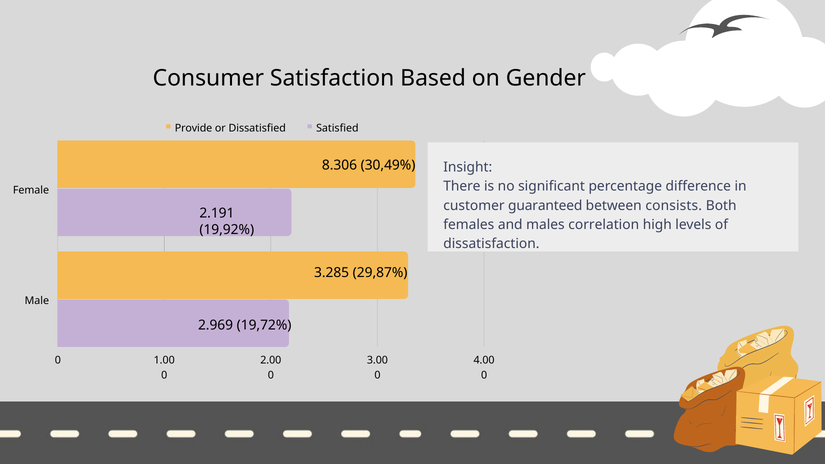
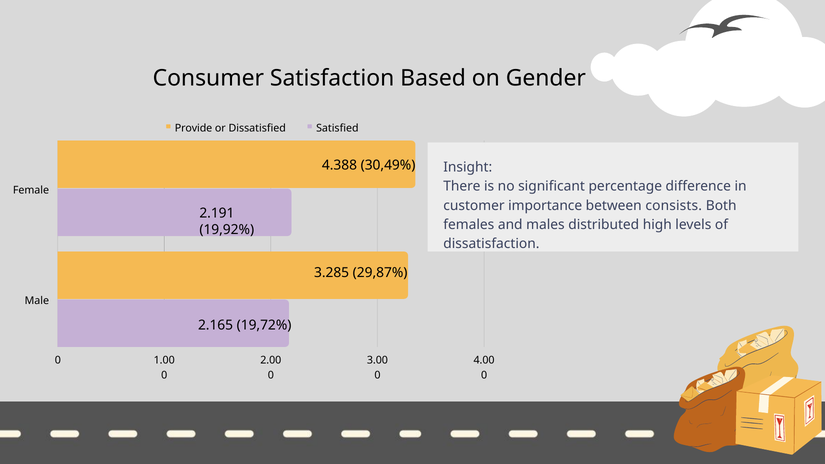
8.306: 8.306 -> 4.388
guaranteed: guaranteed -> importance
correlation: correlation -> distributed
2.969: 2.969 -> 2.165
